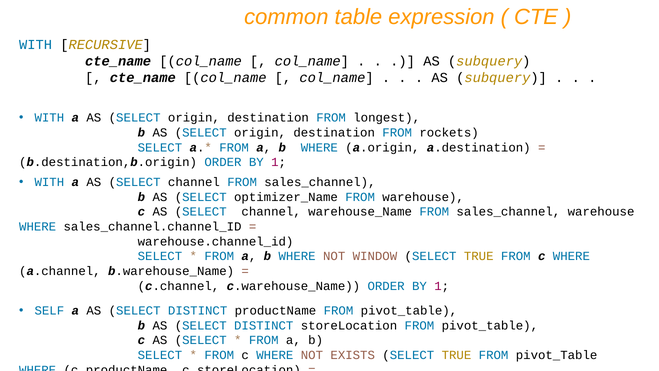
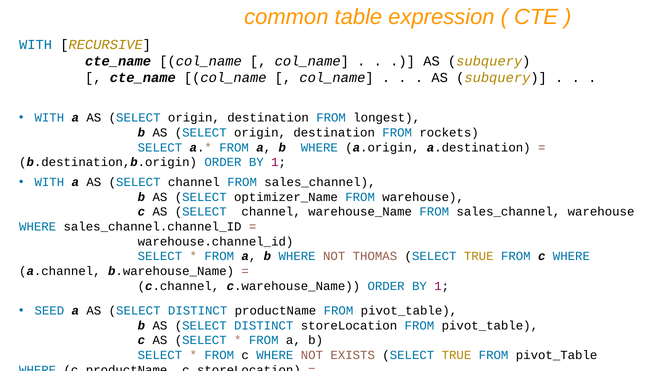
WINDOW: WINDOW -> THOMAS
SELF: SELF -> SEED
